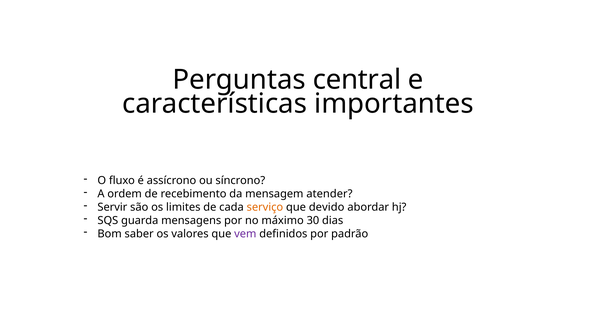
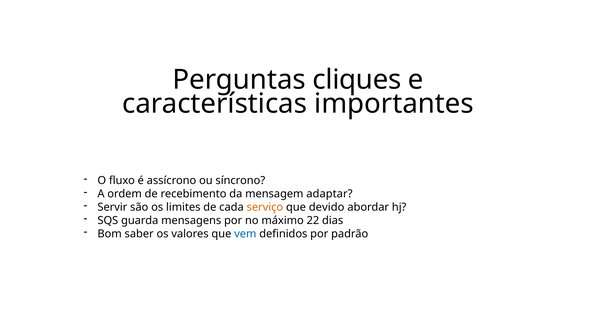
central: central -> cliques
atender: atender -> adaptar
30: 30 -> 22
vem colour: purple -> blue
